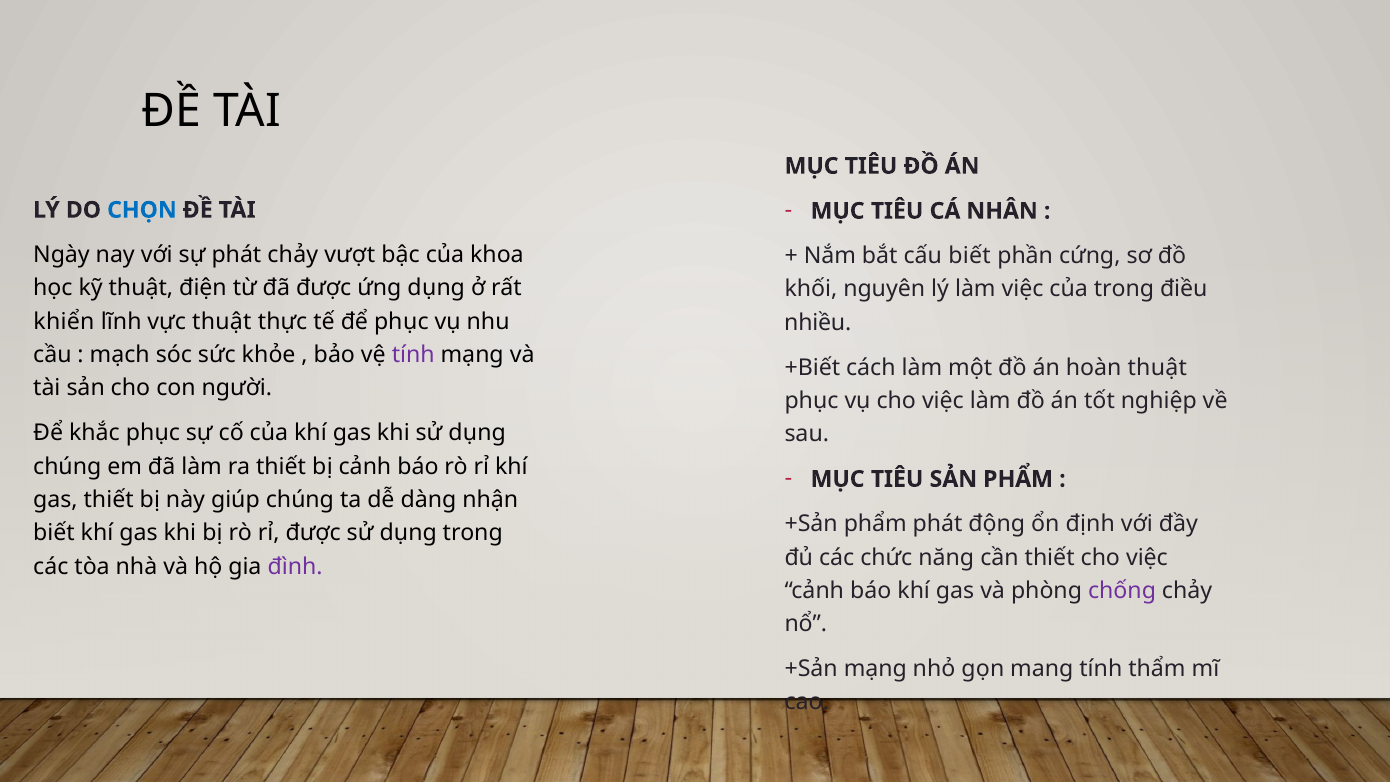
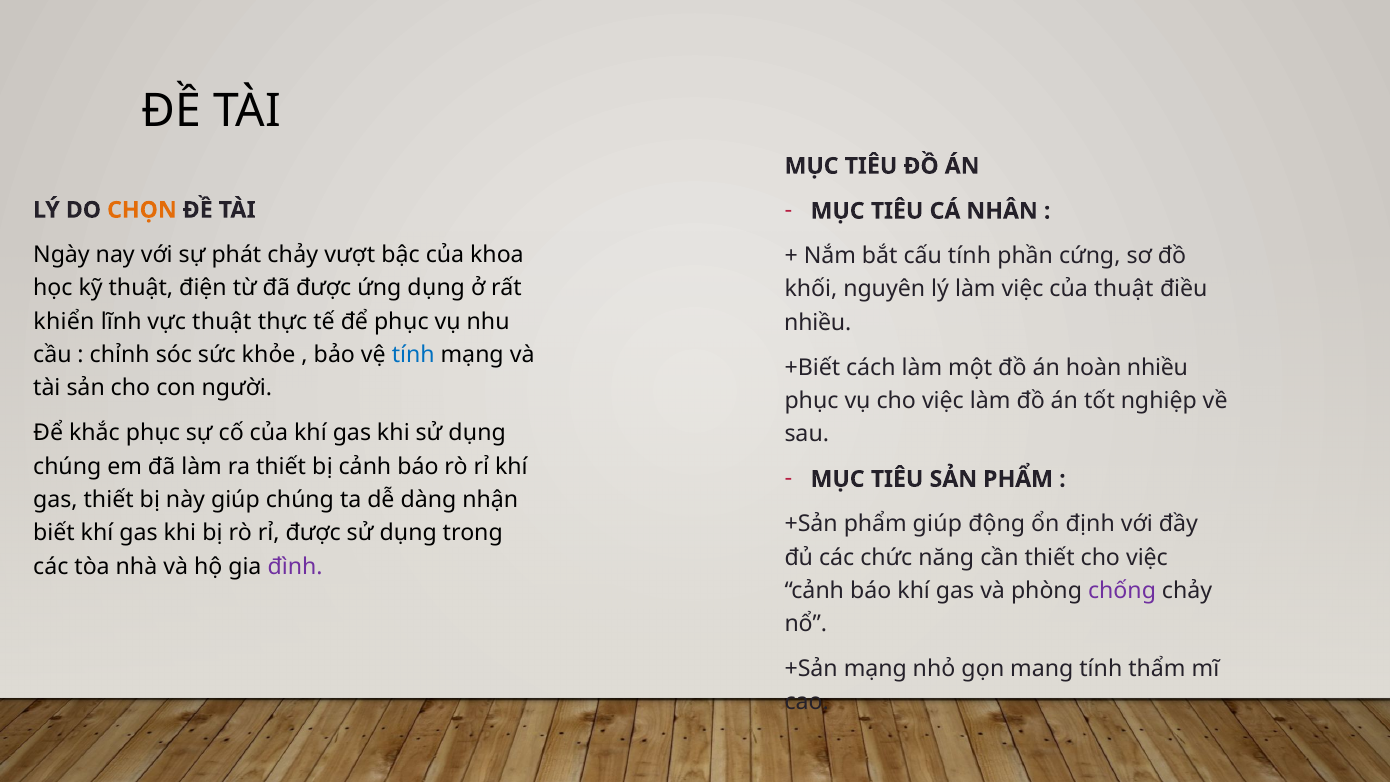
CHỌN colour: blue -> orange
cấu biết: biết -> tính
của trong: trong -> thuật
mạch: mạch -> chỉnh
tính at (413, 355) colour: purple -> blue
hoàn thuật: thuật -> nhiều
phẩm phát: phát -> giúp
